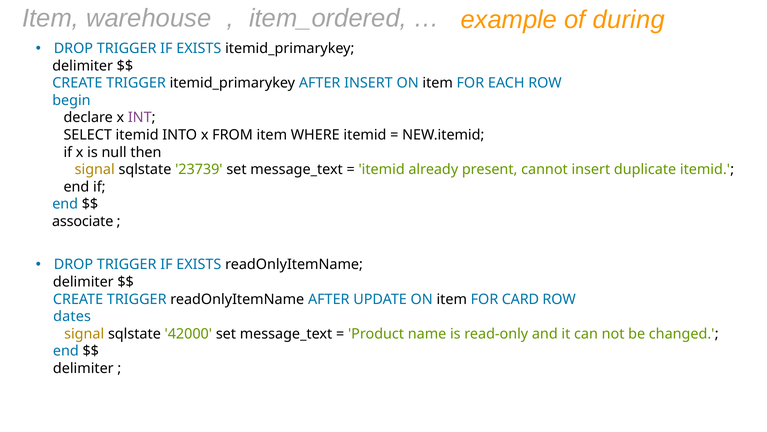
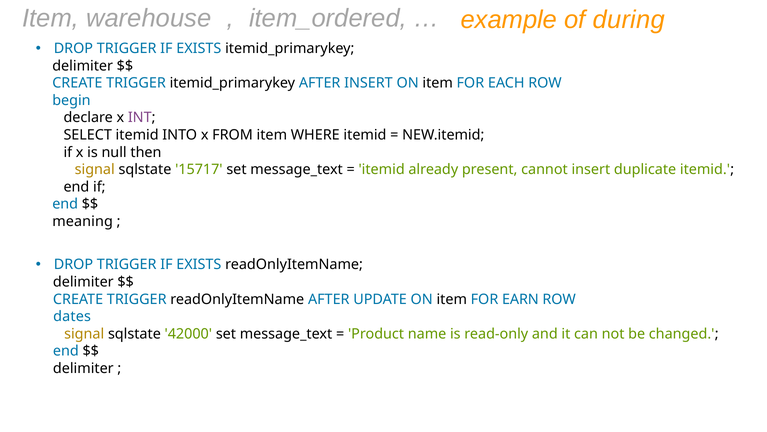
23739: 23739 -> 15717
associate: associate -> meaning
CARD: CARD -> EARN
